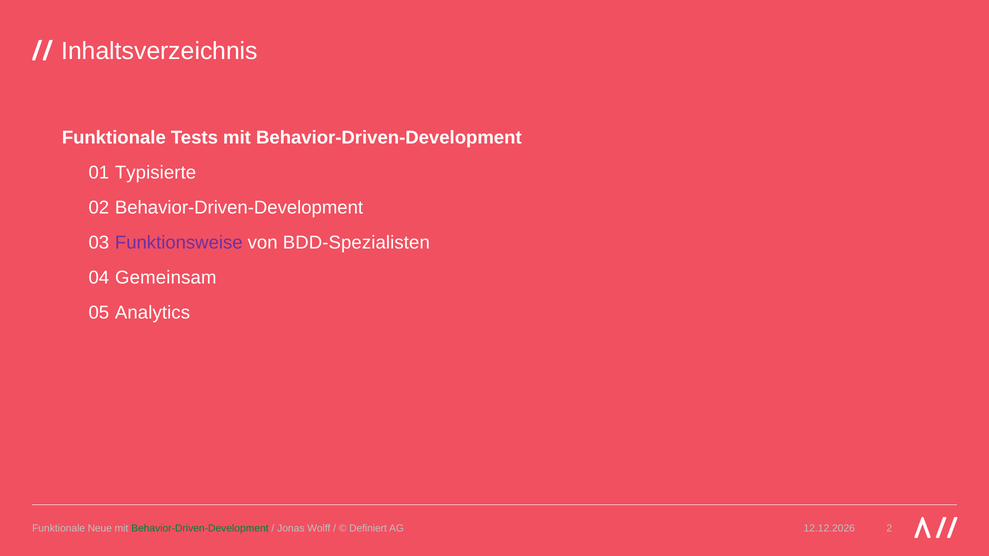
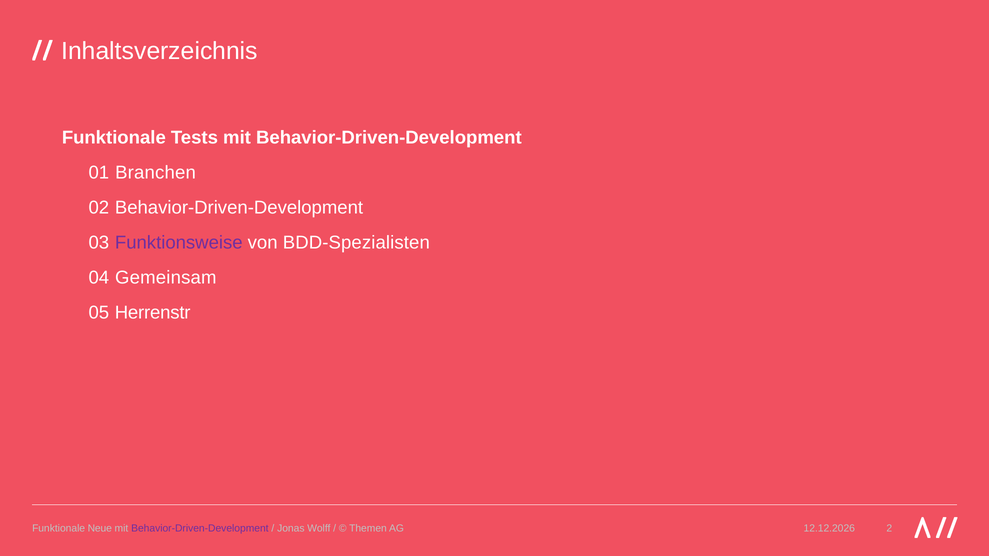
Typisierte: Typisierte -> Branchen
Analytics: Analytics -> Herrenstr
Behavior-Driven-Development at (200, 529) colour: green -> purple
Definiert: Definiert -> Themen
